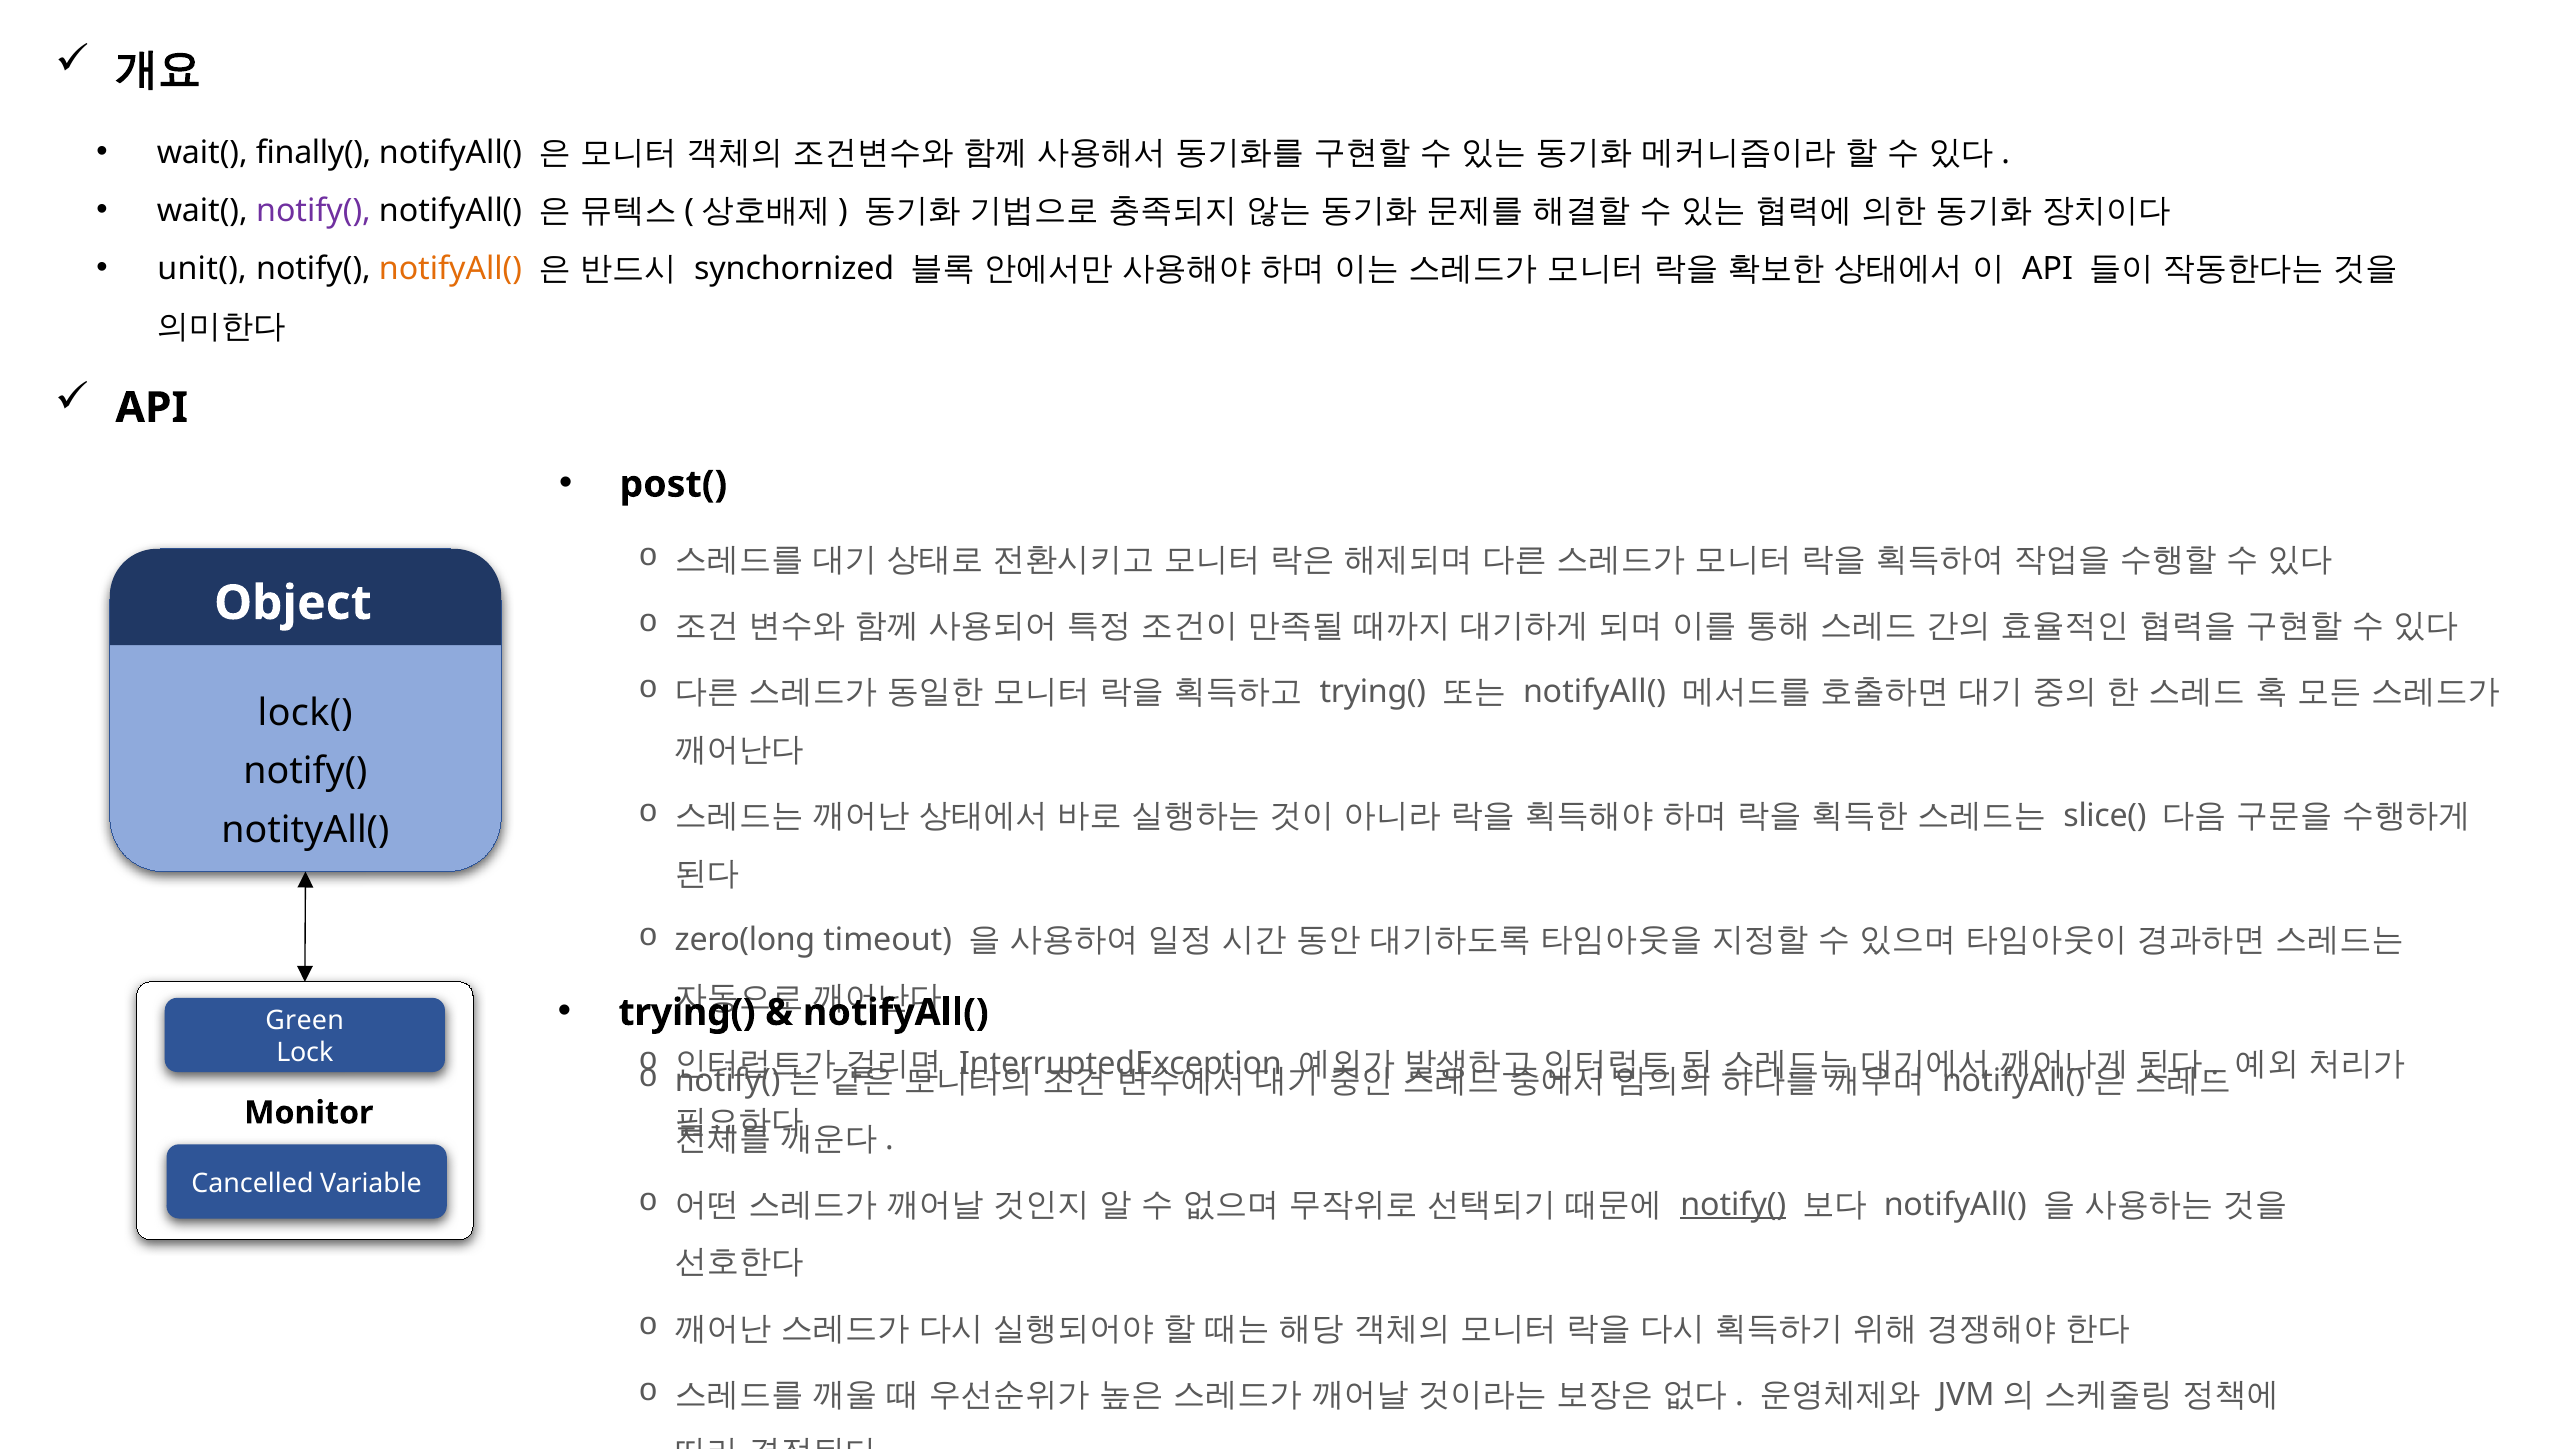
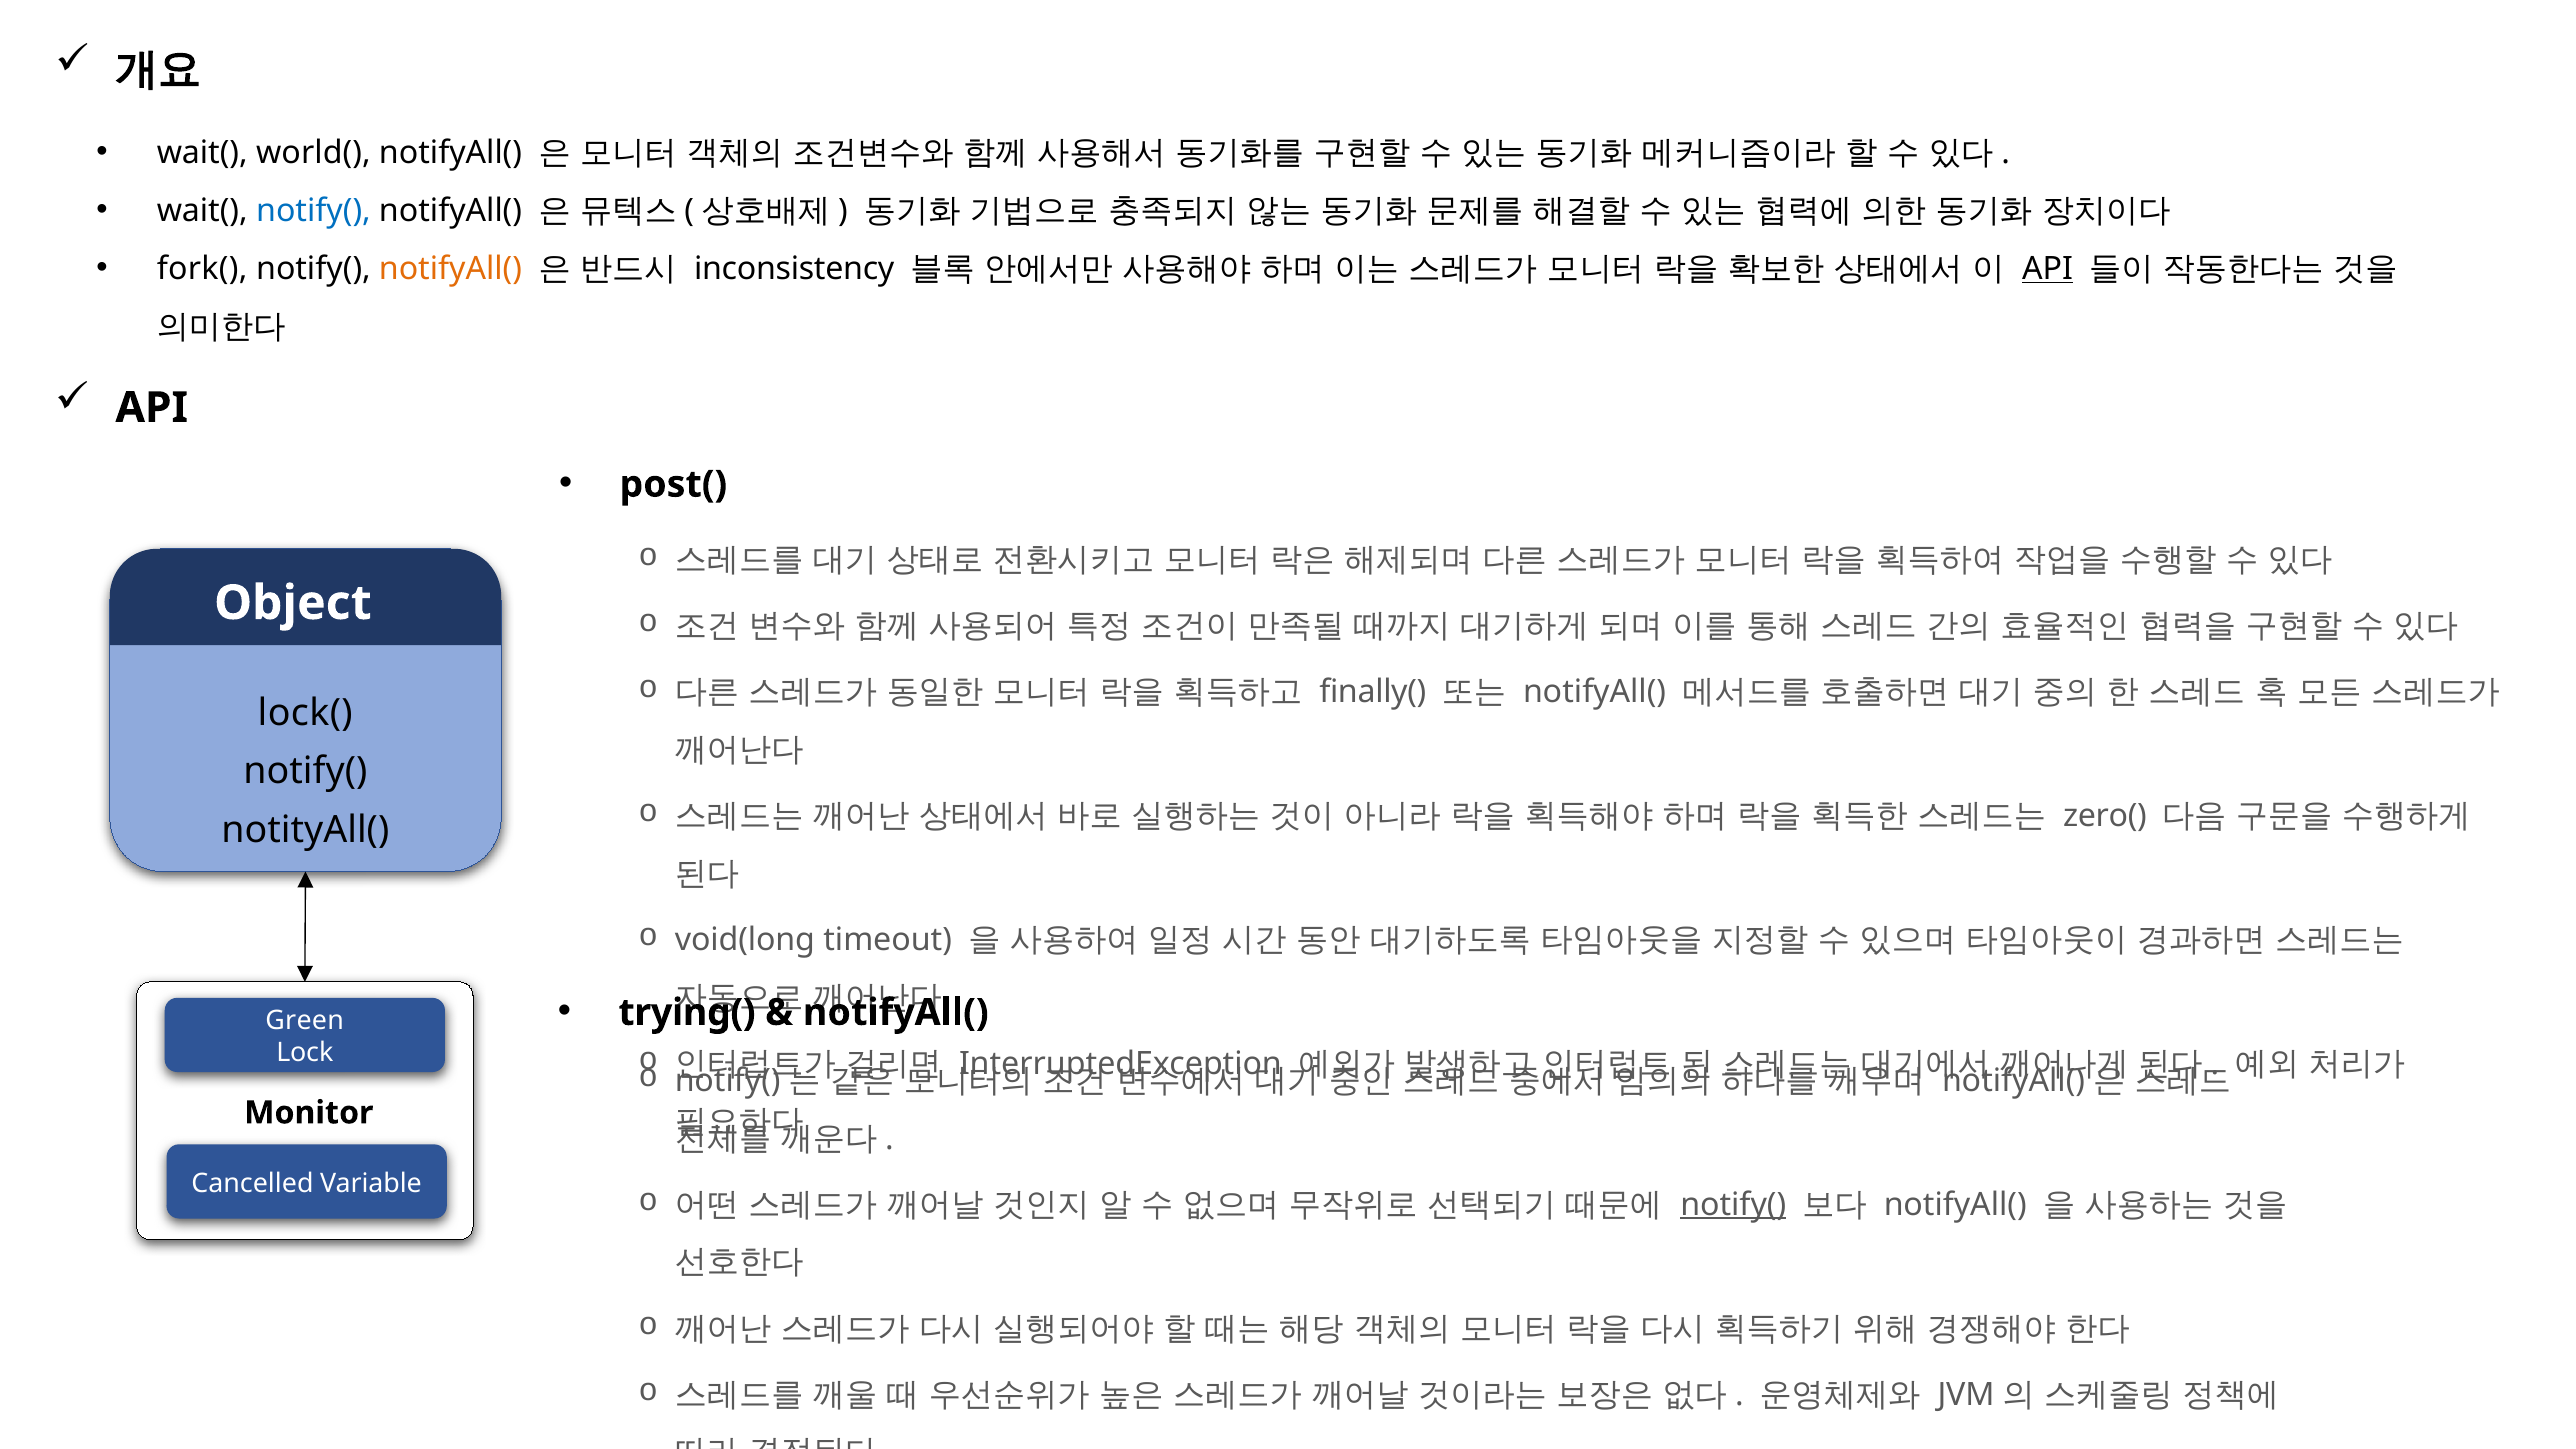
finally(: finally( -> world(
notify( at (313, 211) colour: purple -> blue
unit(: unit( -> fork(
synchornized: synchornized -> inconsistency
API at (2048, 269) underline: none -> present
trying( at (1373, 692): trying( -> finally(
slice(: slice( -> zero(
zero(long: zero(long -> void(long
